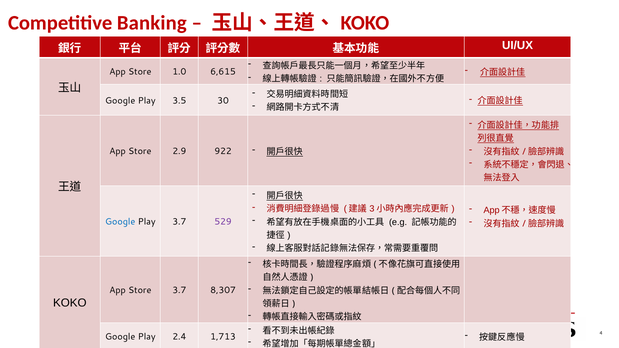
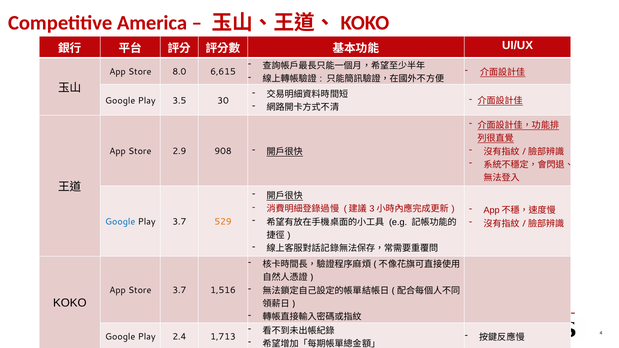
Banking: Banking -> America
1.0: 1.0 -> 8.0
922: 922 -> 908
529 colour: purple -> orange
8,307: 8,307 -> 1,516
